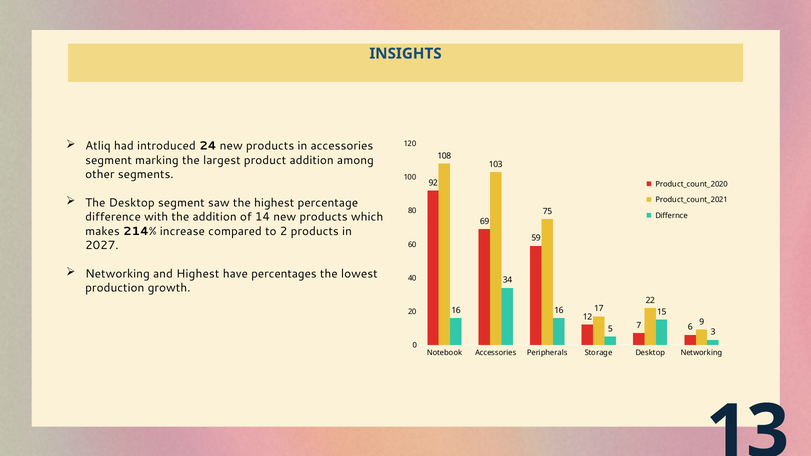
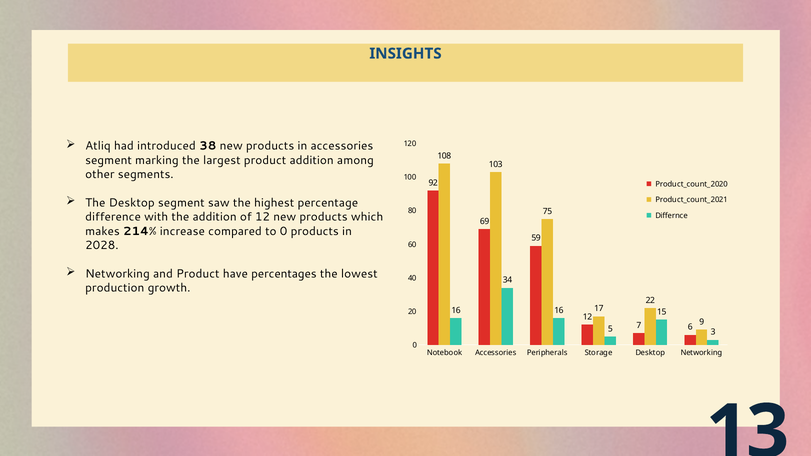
24: 24 -> 38
of 14: 14 -> 12
to 2: 2 -> 0
2027: 2027 -> 2028
and Highest: Highest -> Product
